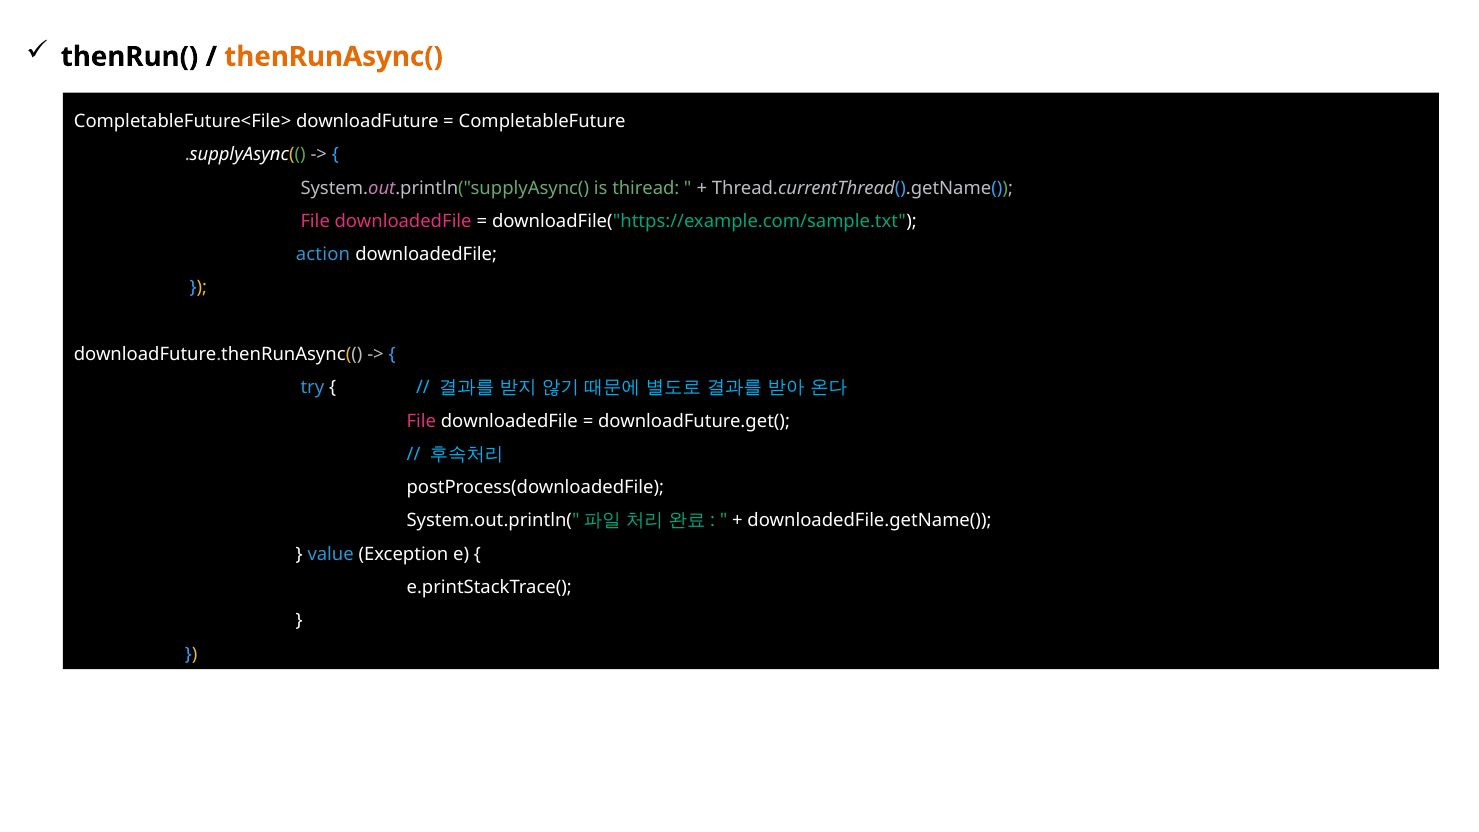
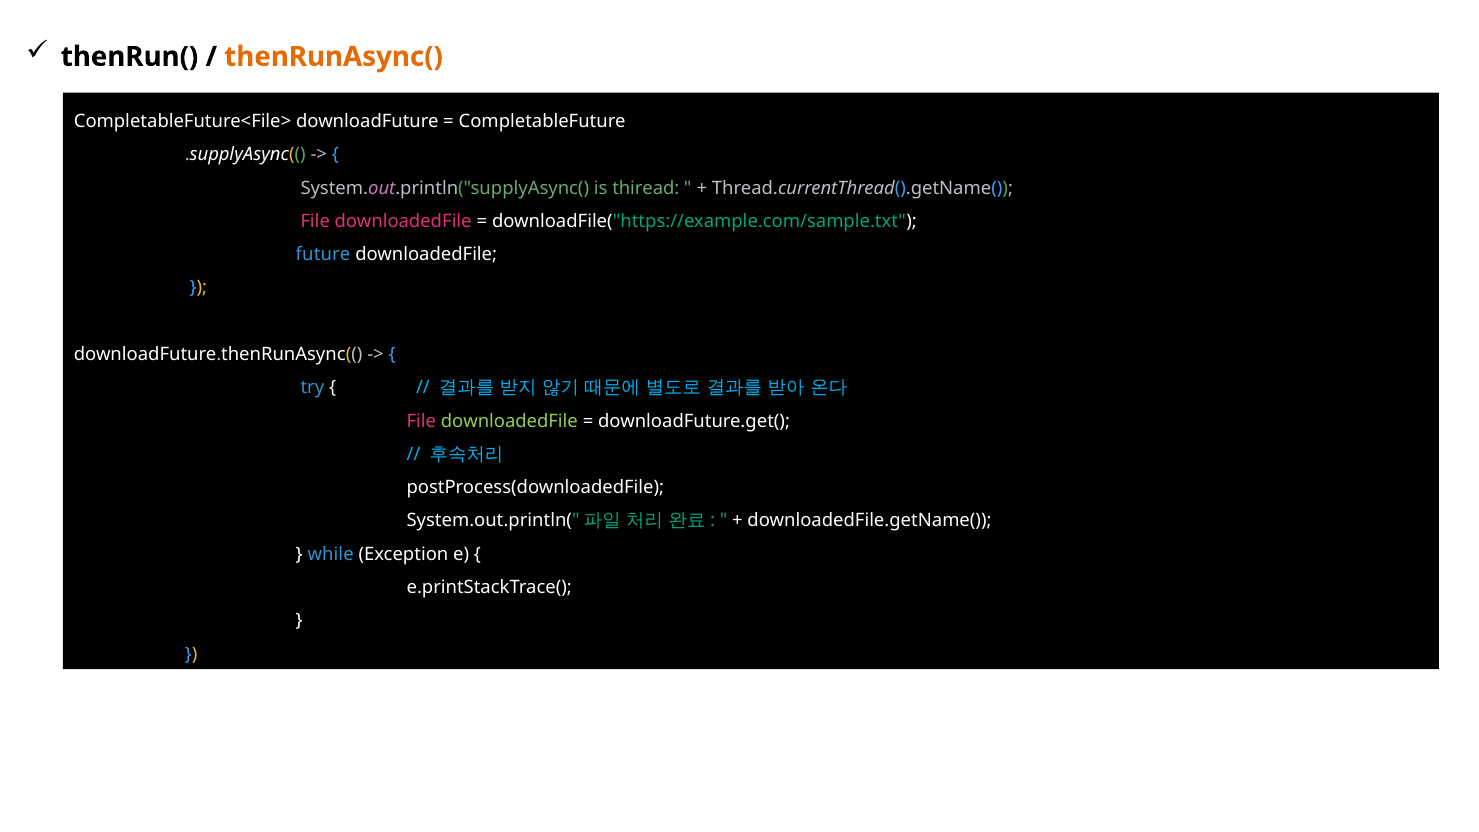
action: action -> future
downloadedFile at (509, 421) colour: white -> light green
value: value -> while
